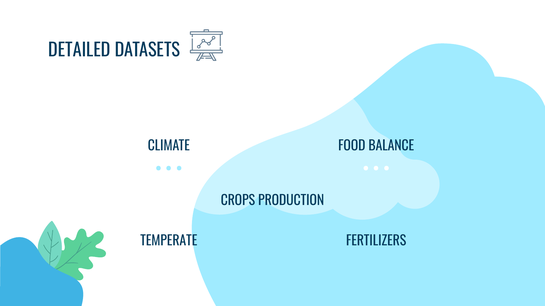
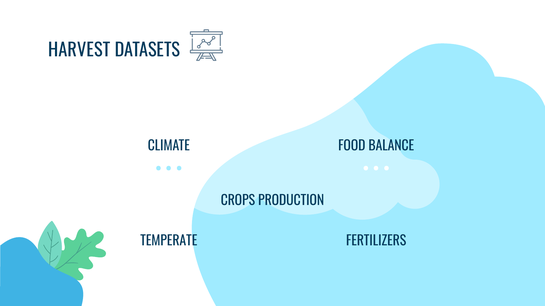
DETAILED: DETAILED -> HARVEST
